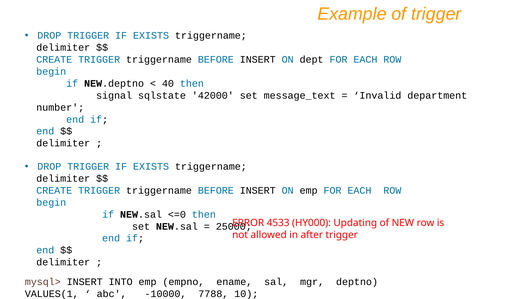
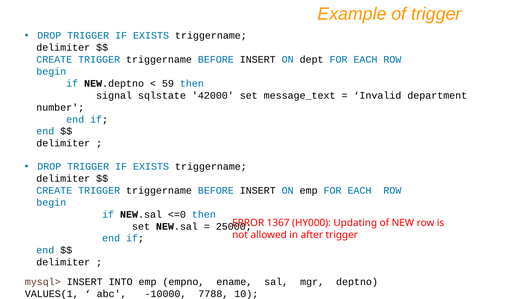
40: 40 -> 59
4533: 4533 -> 1367
